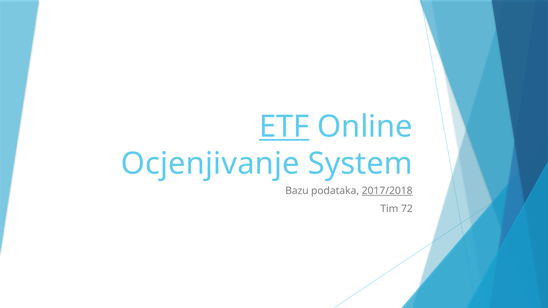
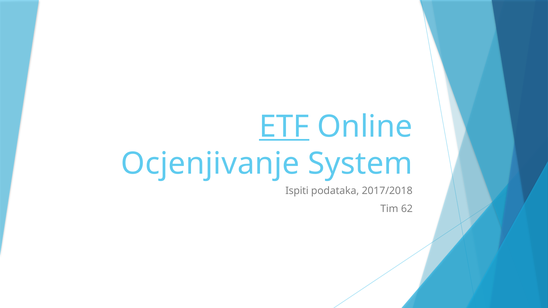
Bazu: Bazu -> Ispiti
2017/2018 underline: present -> none
72: 72 -> 62
